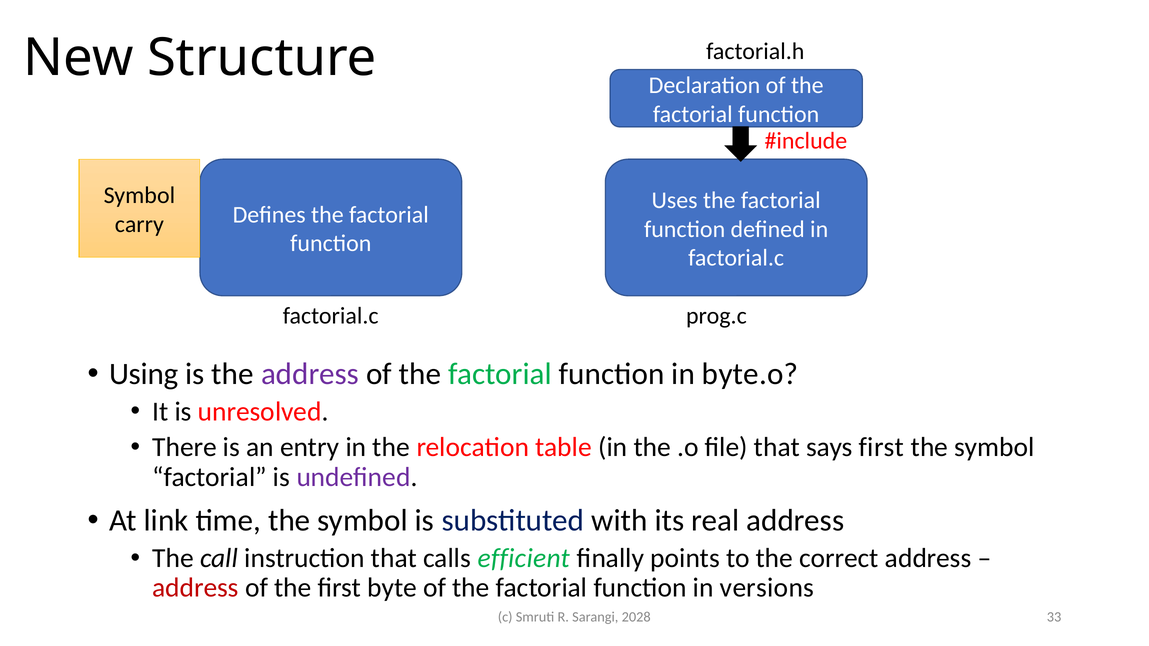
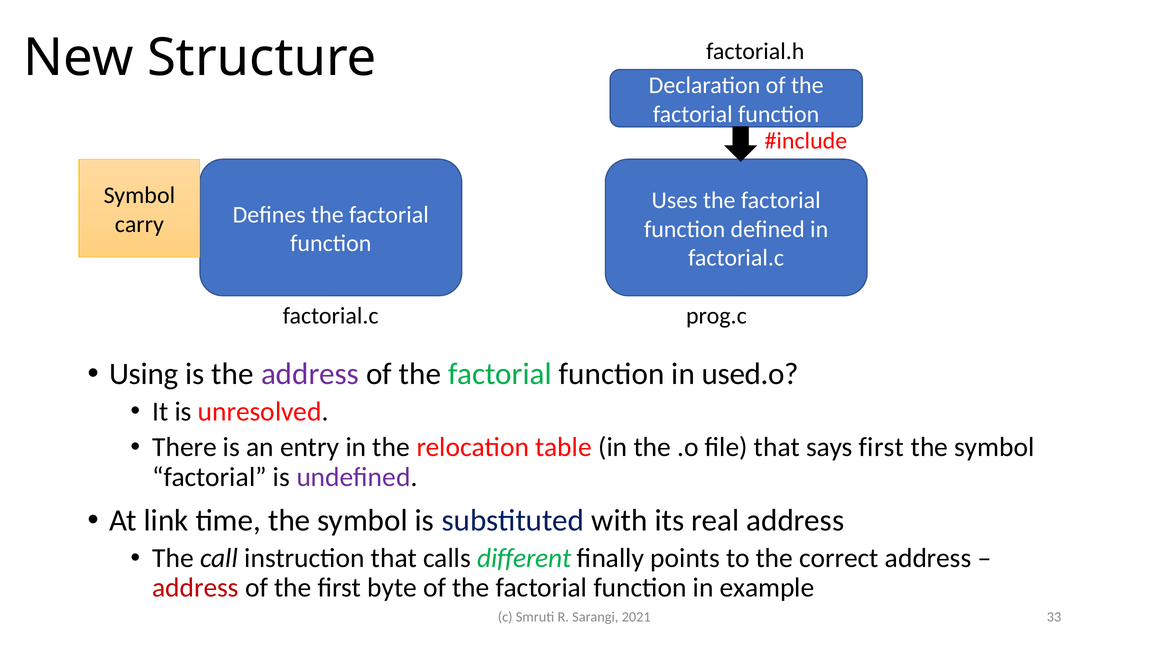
byte.o: byte.o -> used.o
efficient: efficient -> different
versions: versions -> example
2028: 2028 -> 2021
